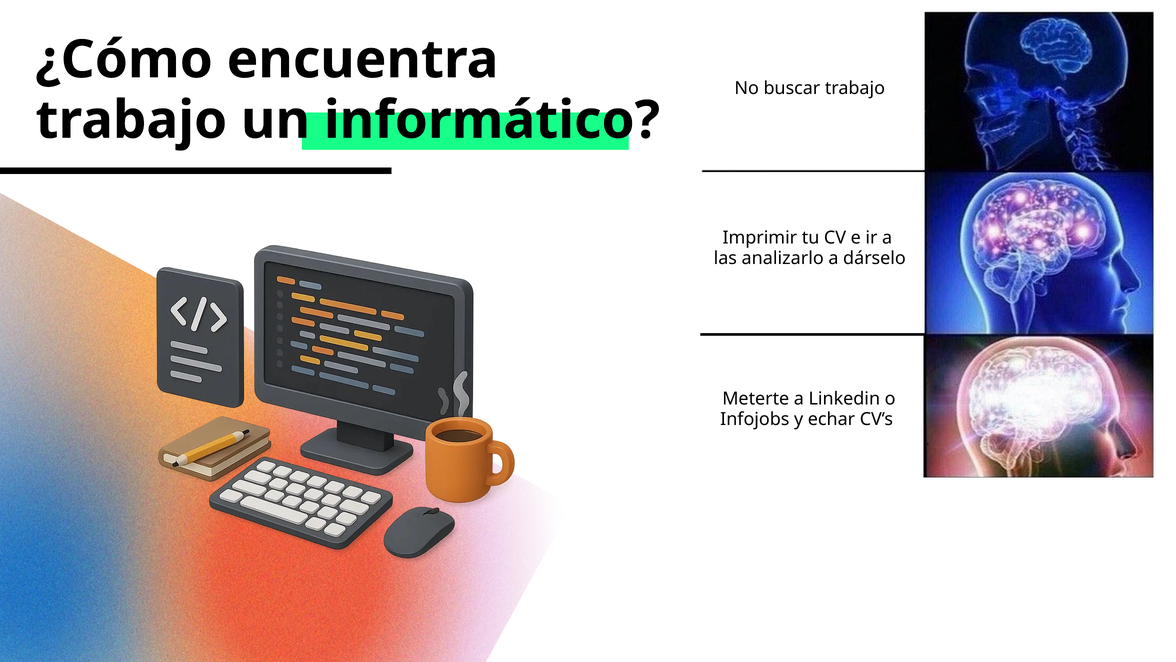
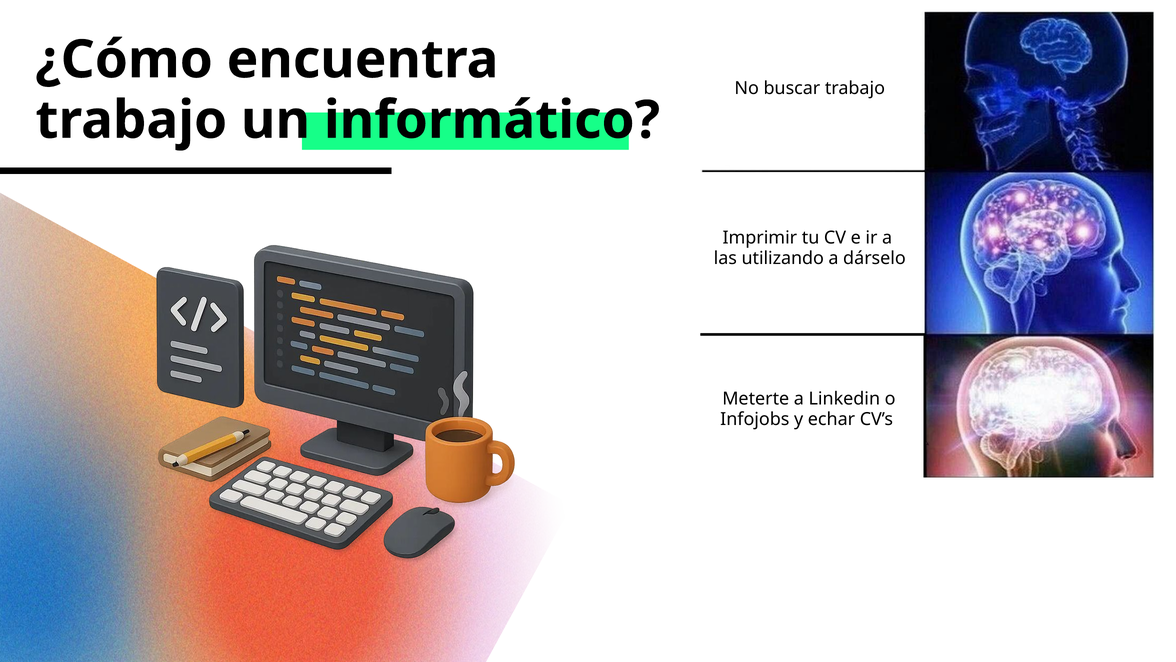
las analizarlo: analizarlo -> utilizando
